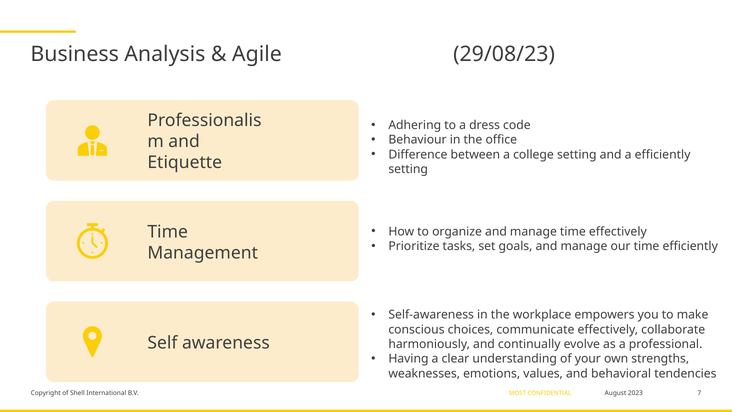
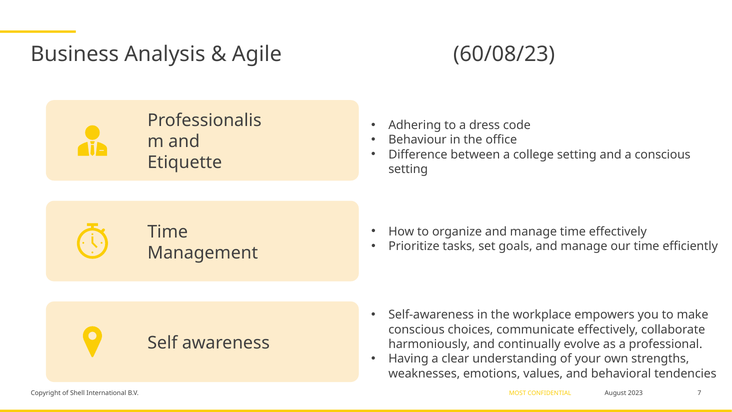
29/08/23: 29/08/23 -> 60/08/23
a efficiently: efficiently -> conscious
